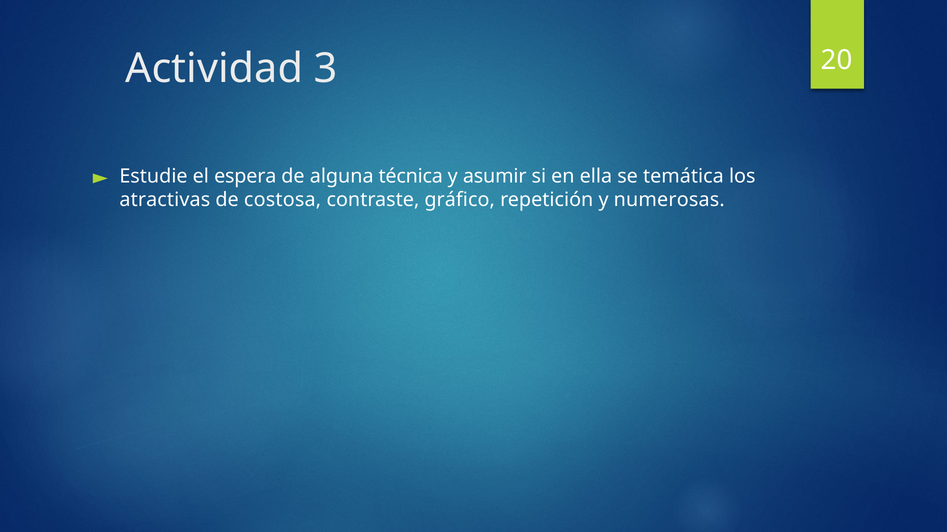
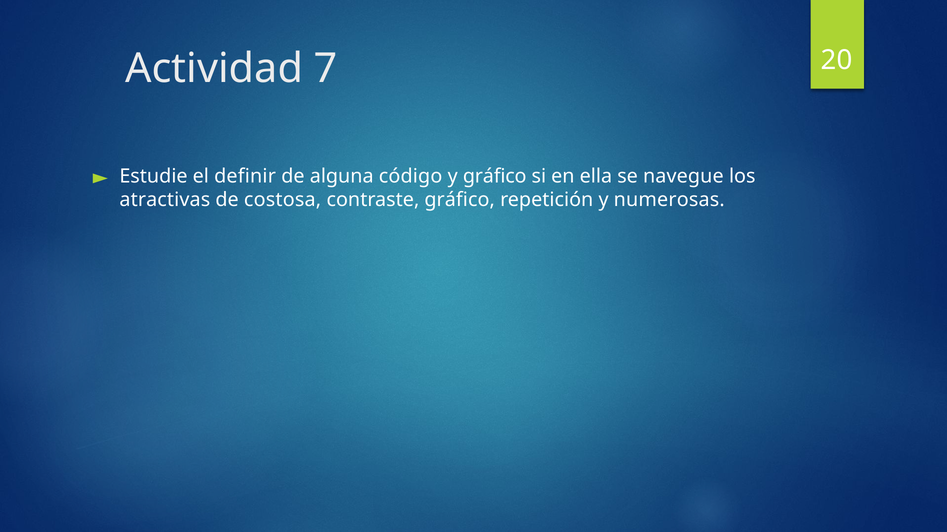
3: 3 -> 7
espera: espera -> definir
técnica: técnica -> código
y asumir: asumir -> gráfico
temática: temática -> navegue
